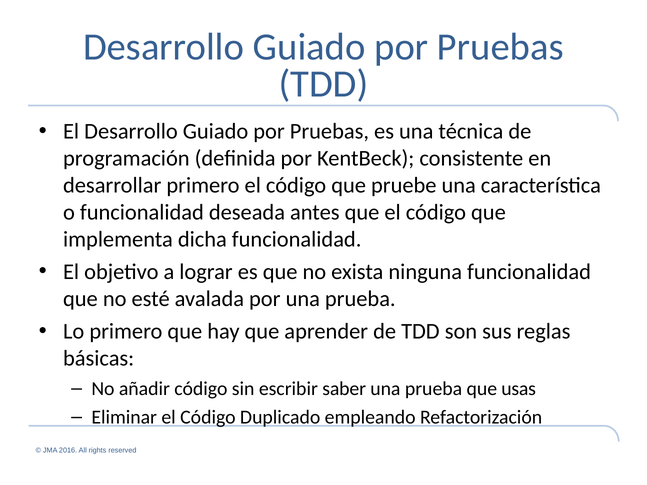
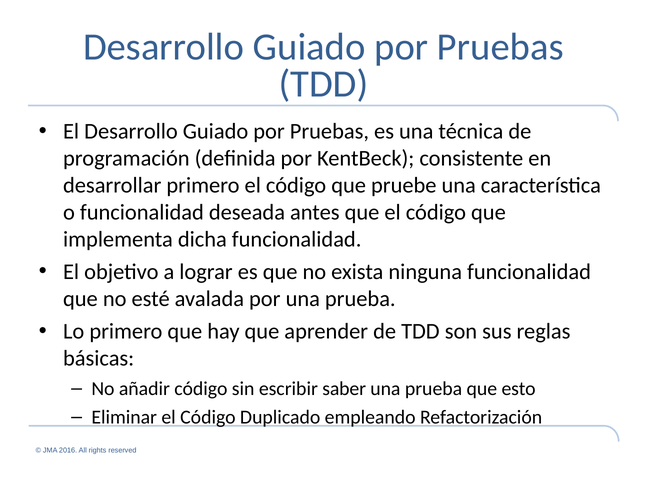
usas: usas -> esto
